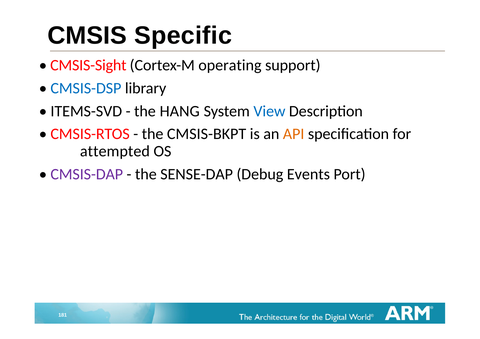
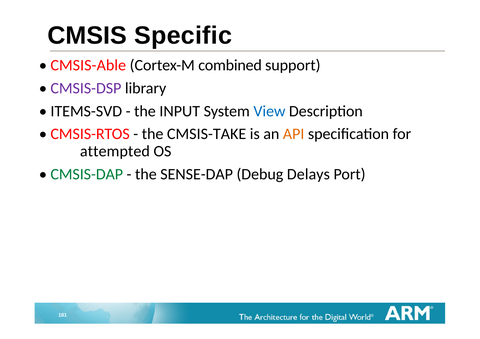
CMSIS-Sight: CMSIS-Sight -> CMSIS-Able
operating: operating -> combined
CMSIS-DSP colour: blue -> purple
HANG: HANG -> INPUT
CMSIS-BKPT: CMSIS-BKPT -> CMSIS-TAKE
CMSIS-DAP colour: purple -> green
Events: Events -> Delays
